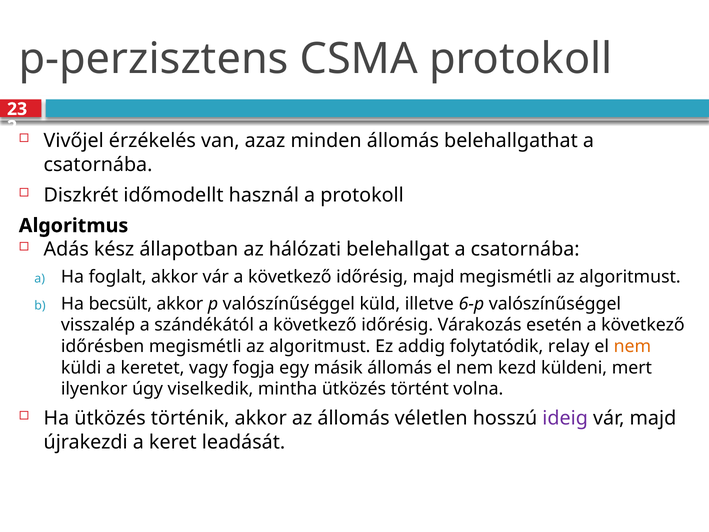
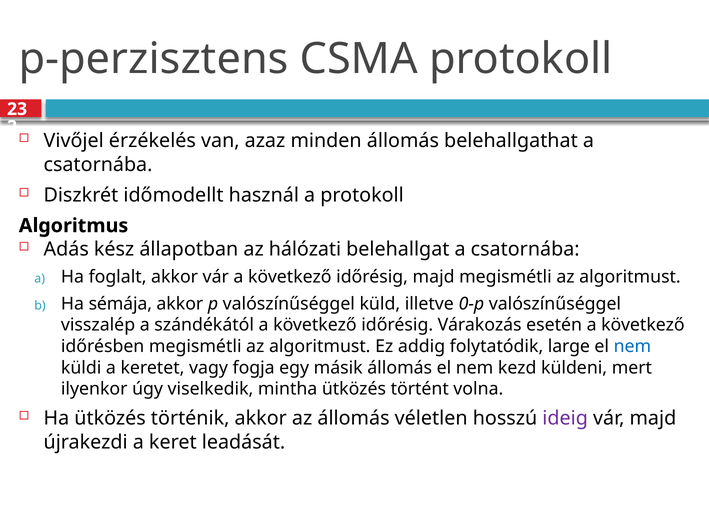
becsült: becsült -> sémája
6-p: 6-p -> 0-p
relay: relay -> large
nem at (632, 346) colour: orange -> blue
